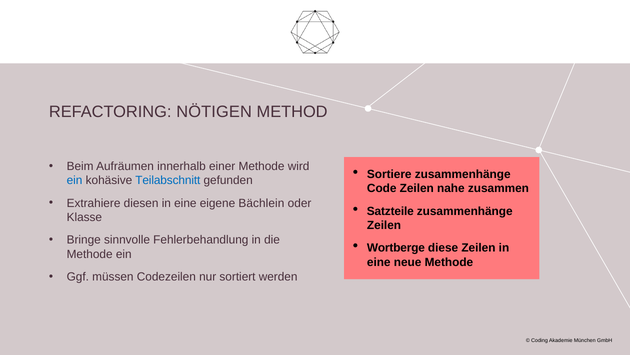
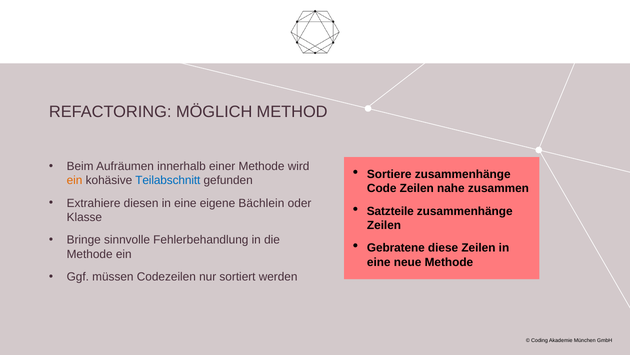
NÖTIGEN: NÖTIGEN -> MÖGLICH
ein at (75, 180) colour: blue -> orange
Wortberge: Wortberge -> Gebratene
